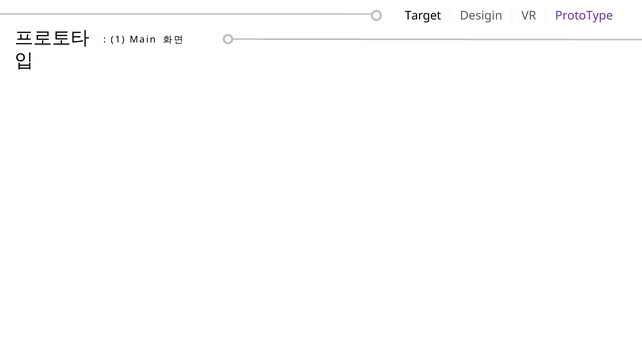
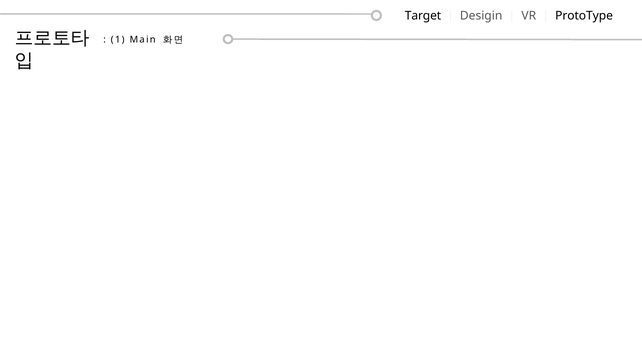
ProtoType colour: purple -> black
